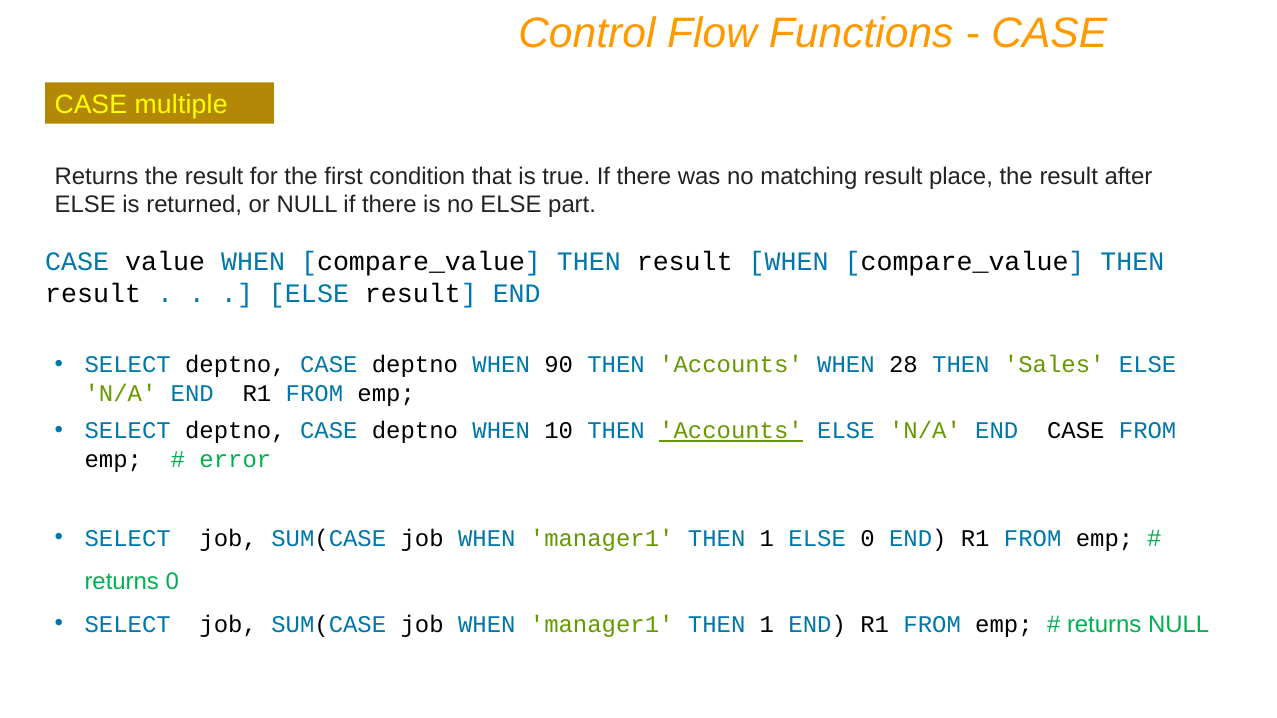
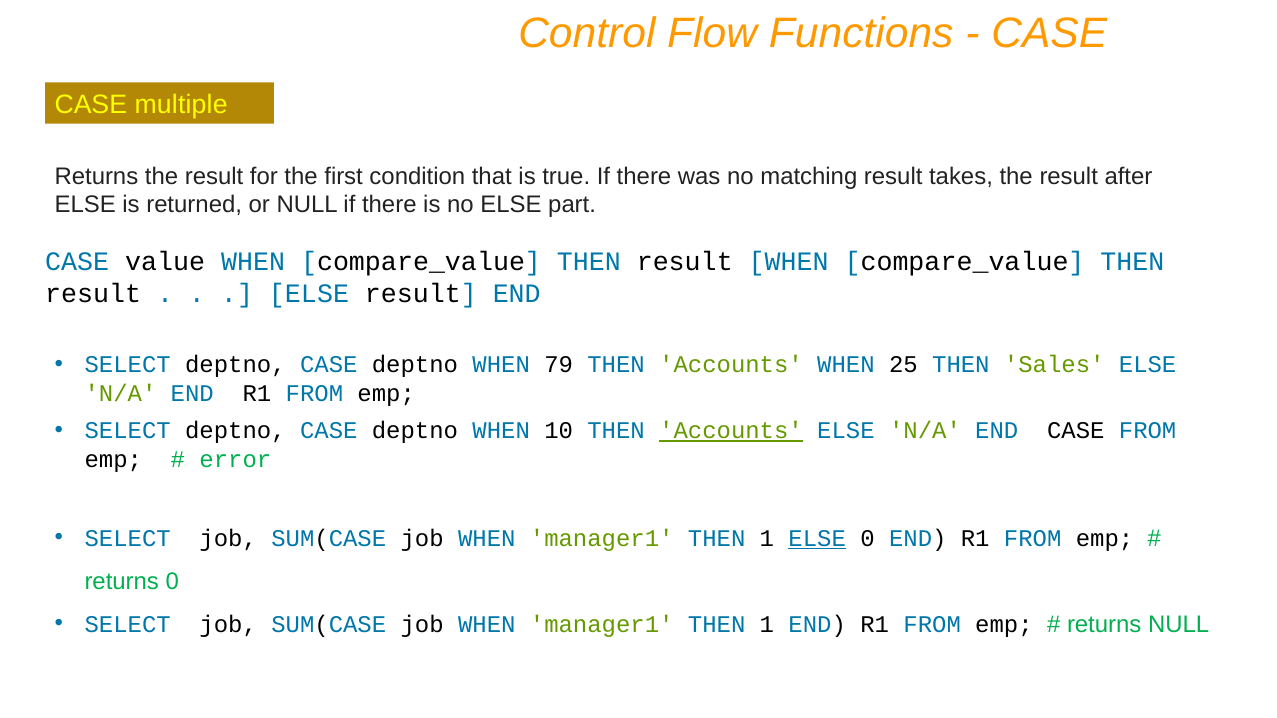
place: place -> takes
90: 90 -> 79
28: 28 -> 25
ELSE at (817, 538) underline: none -> present
